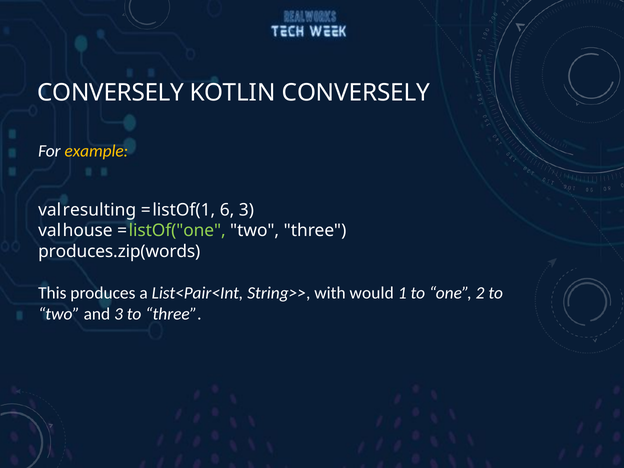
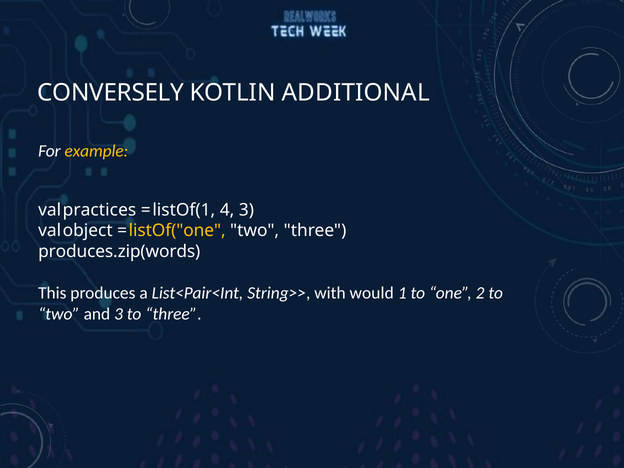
KOTLIN CONVERSELY: CONVERSELY -> ADDITIONAL
resulting: resulting -> practices
6: 6 -> 4
house: house -> object
listOf("one colour: light green -> yellow
